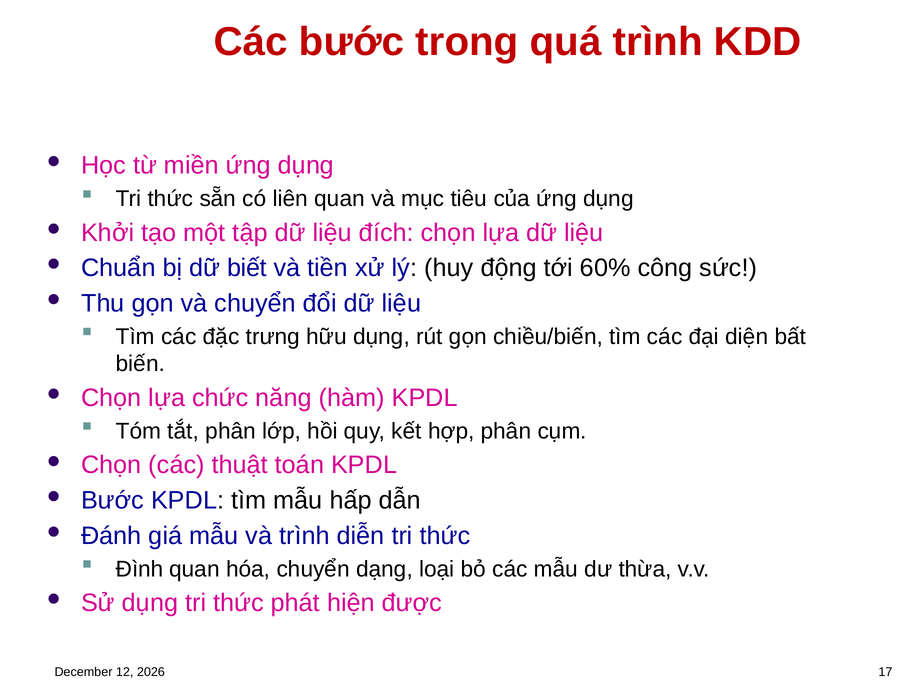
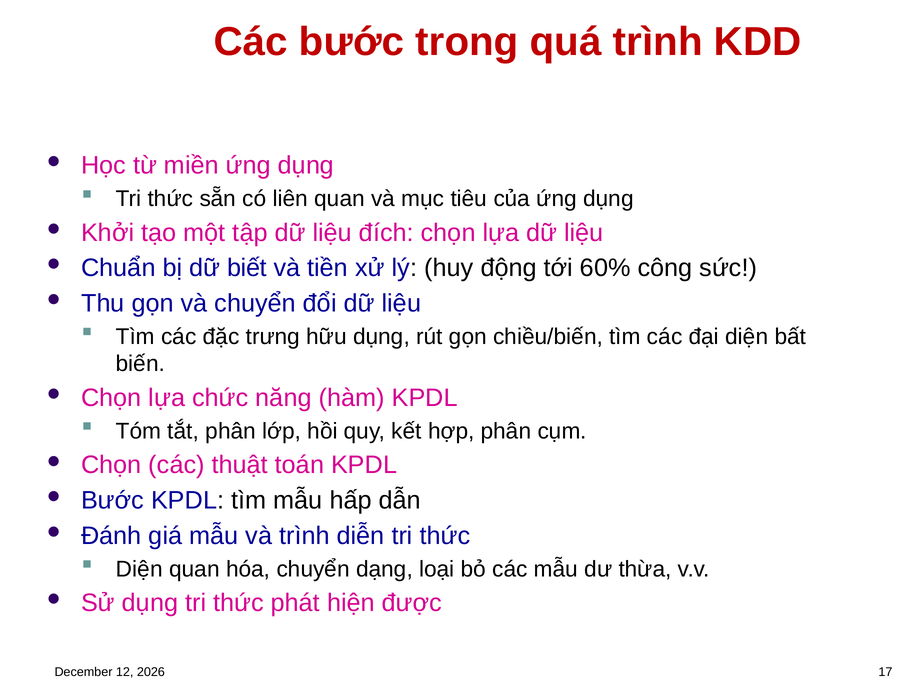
Đình at (139, 569): Đình -> Diện
